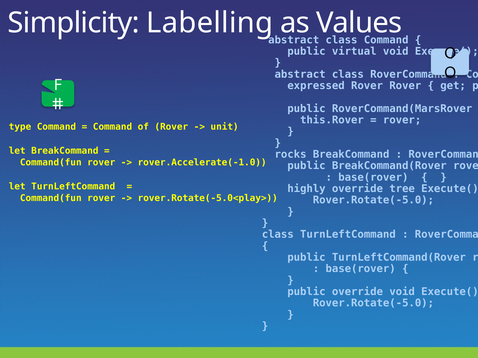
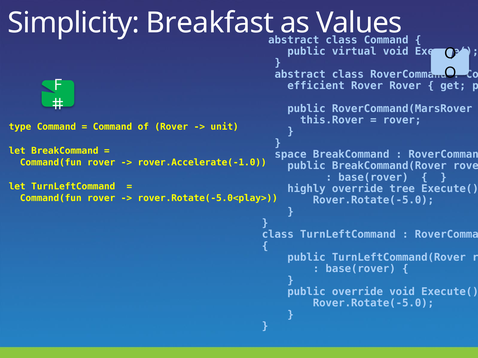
Labelling: Labelling -> Breakfast
expressed: expressed -> efficient
rocks: rocks -> space
